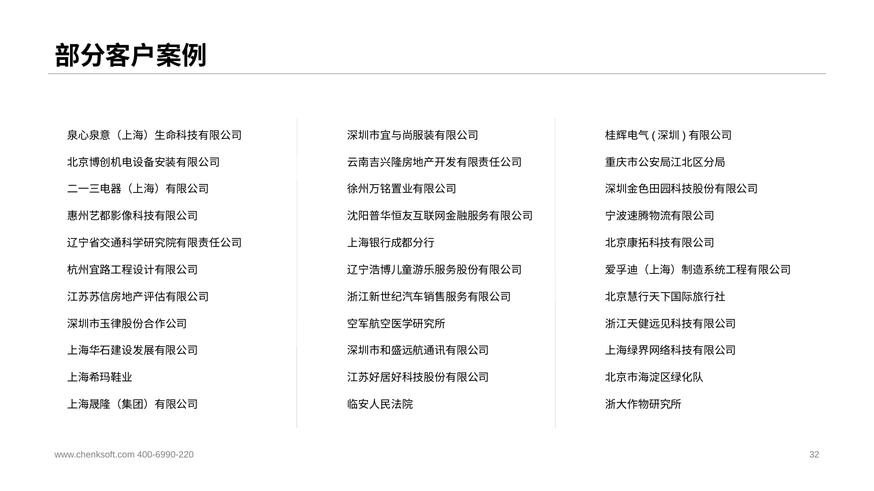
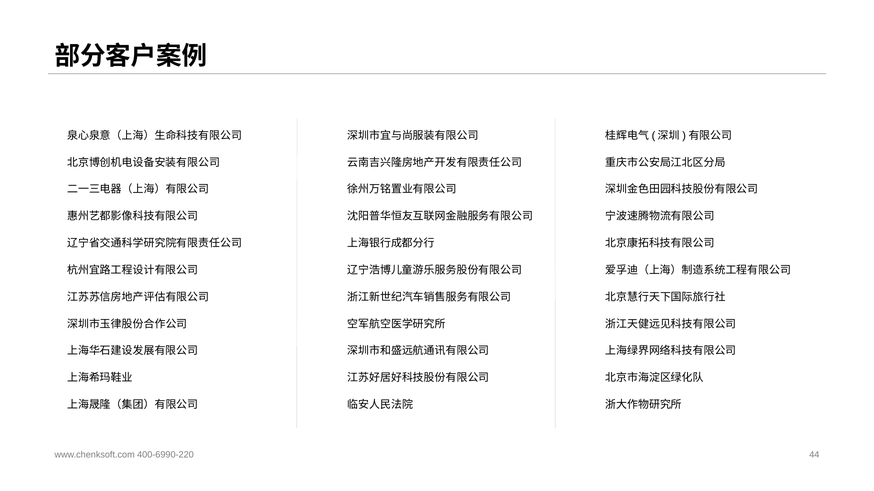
32: 32 -> 44
